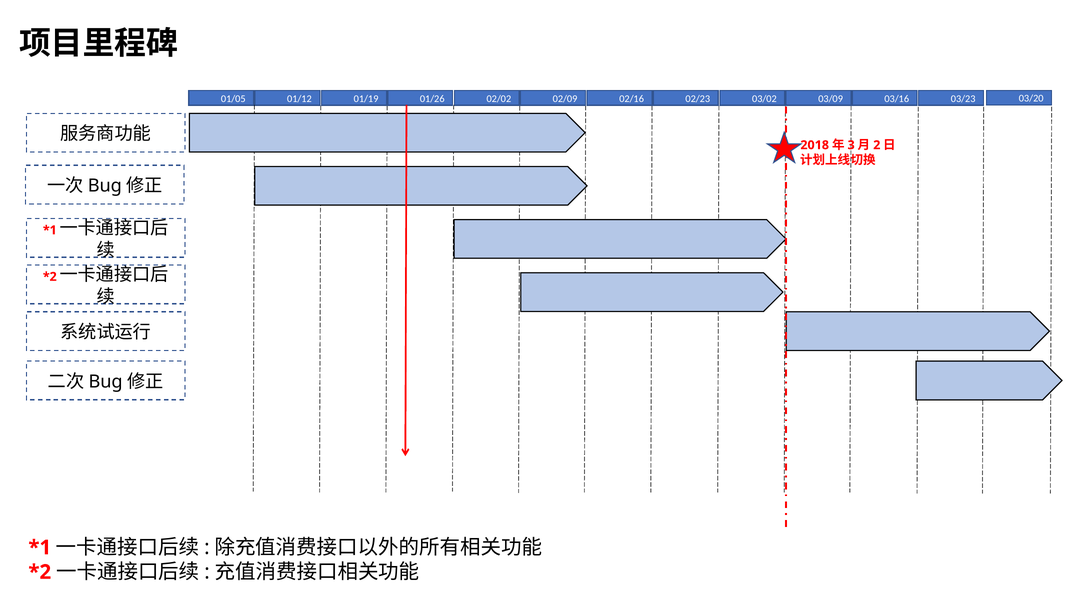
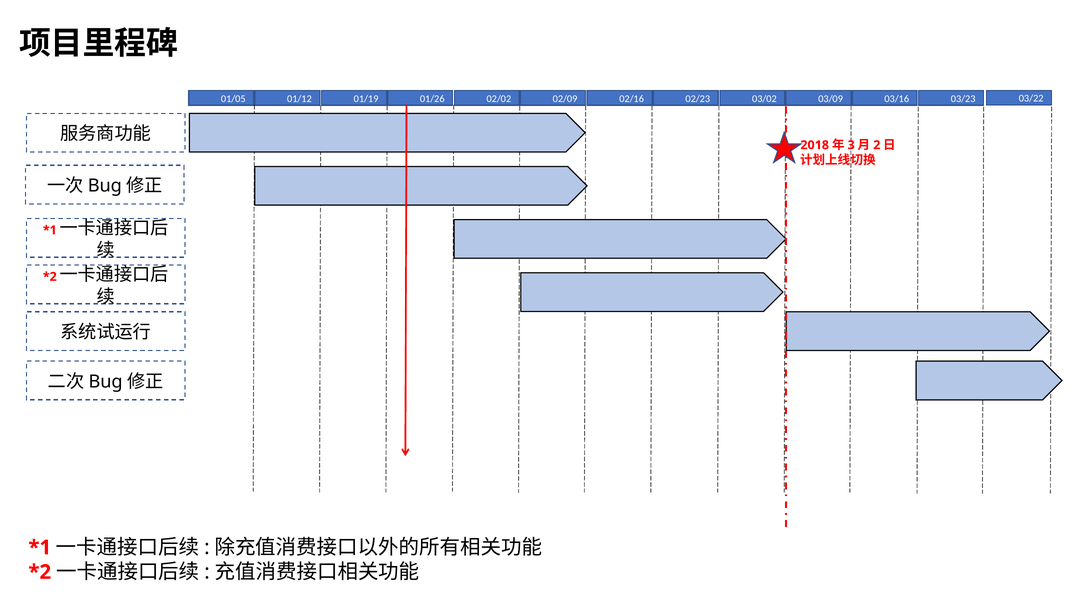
03/20: 03/20 -> 03/22
